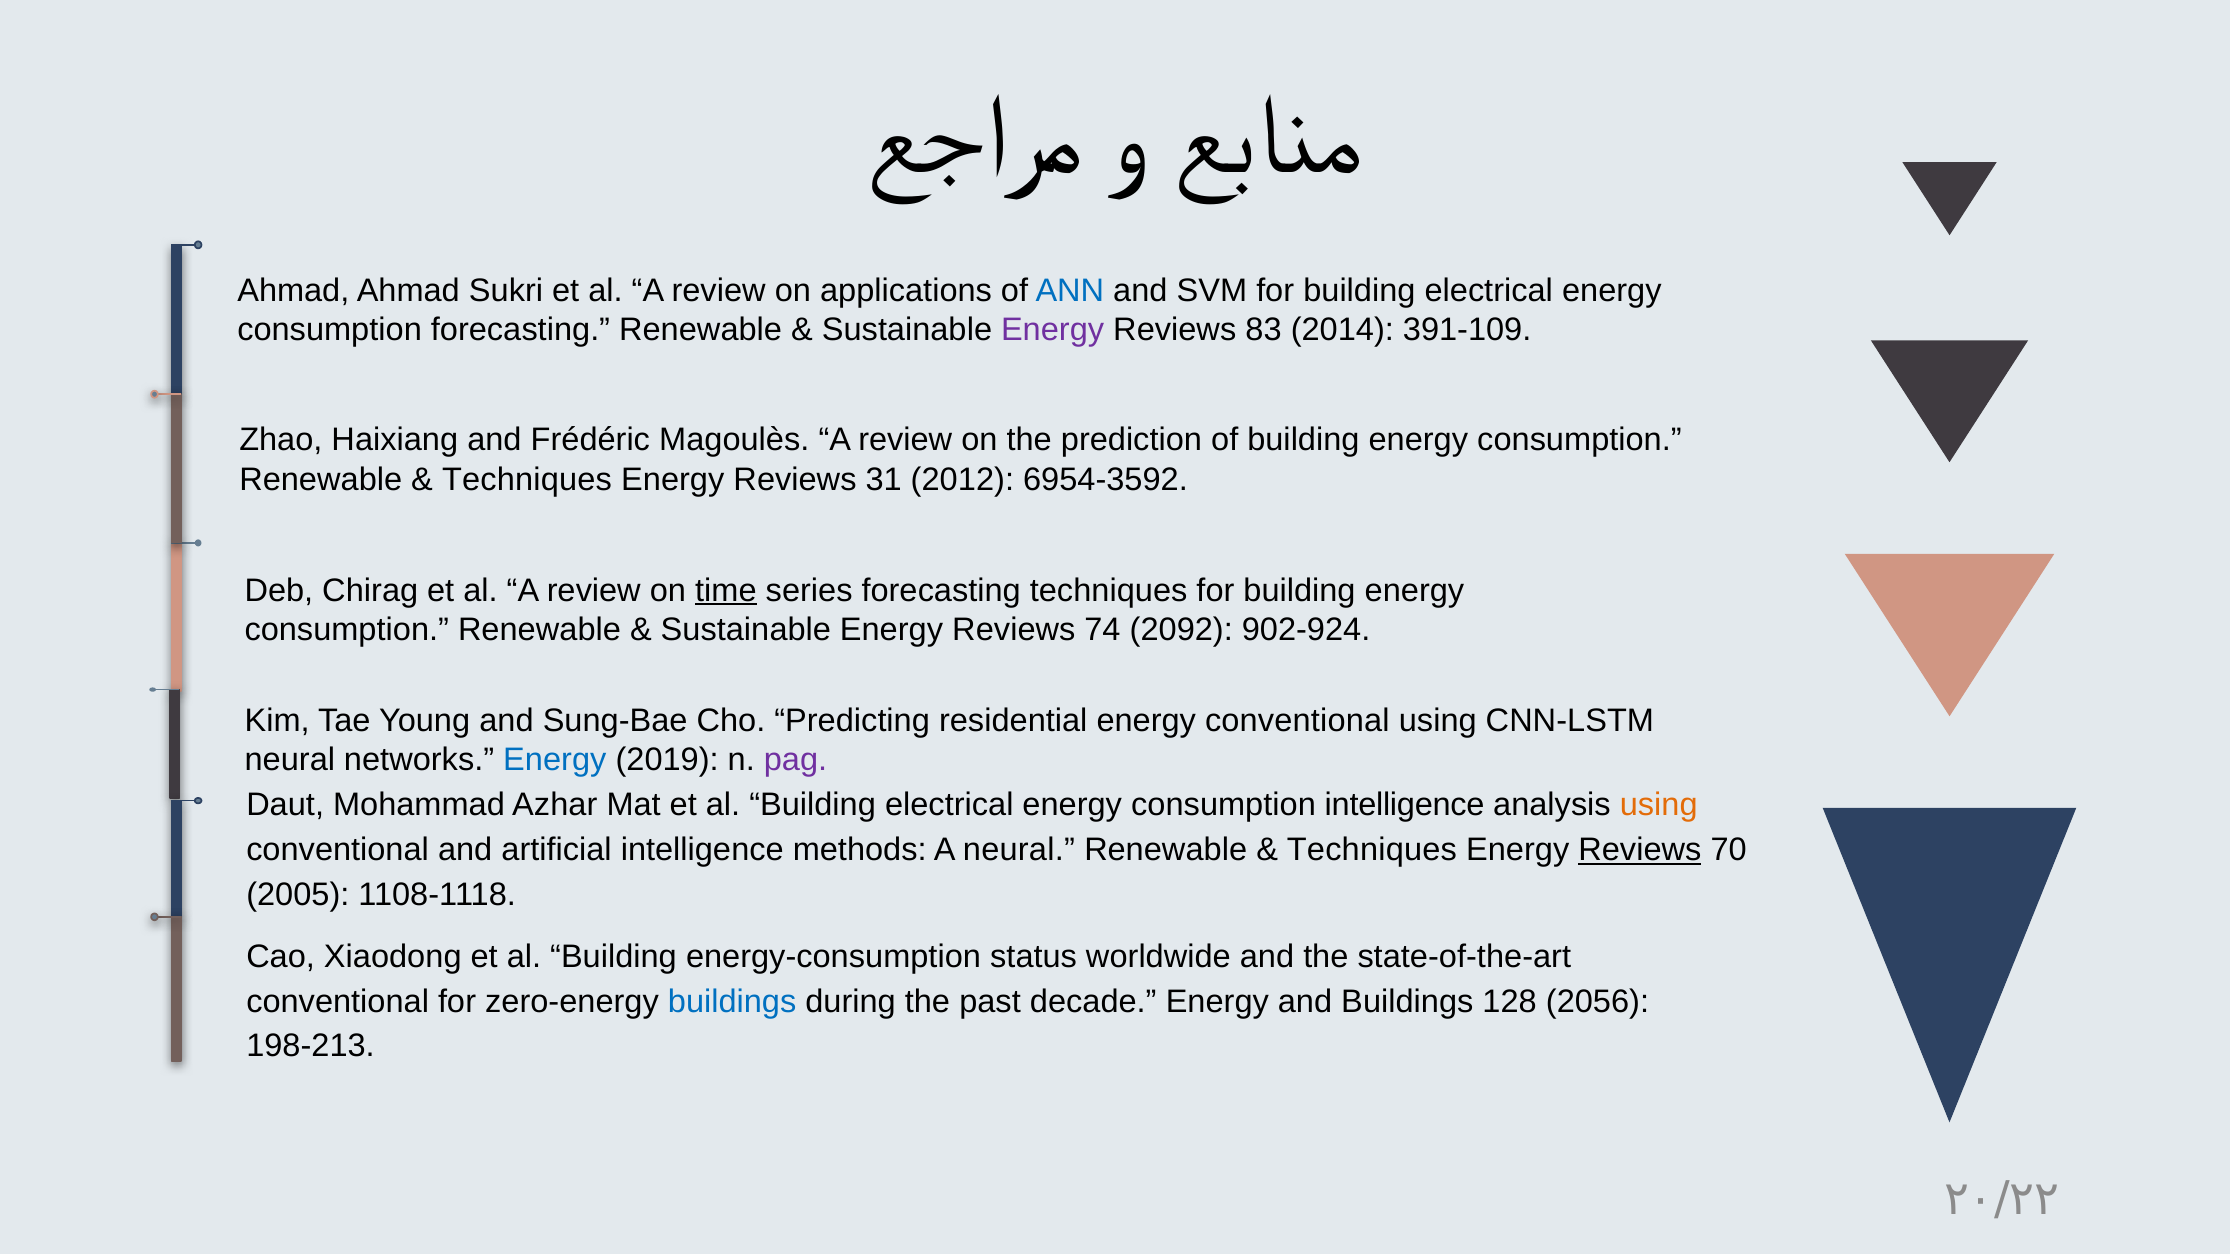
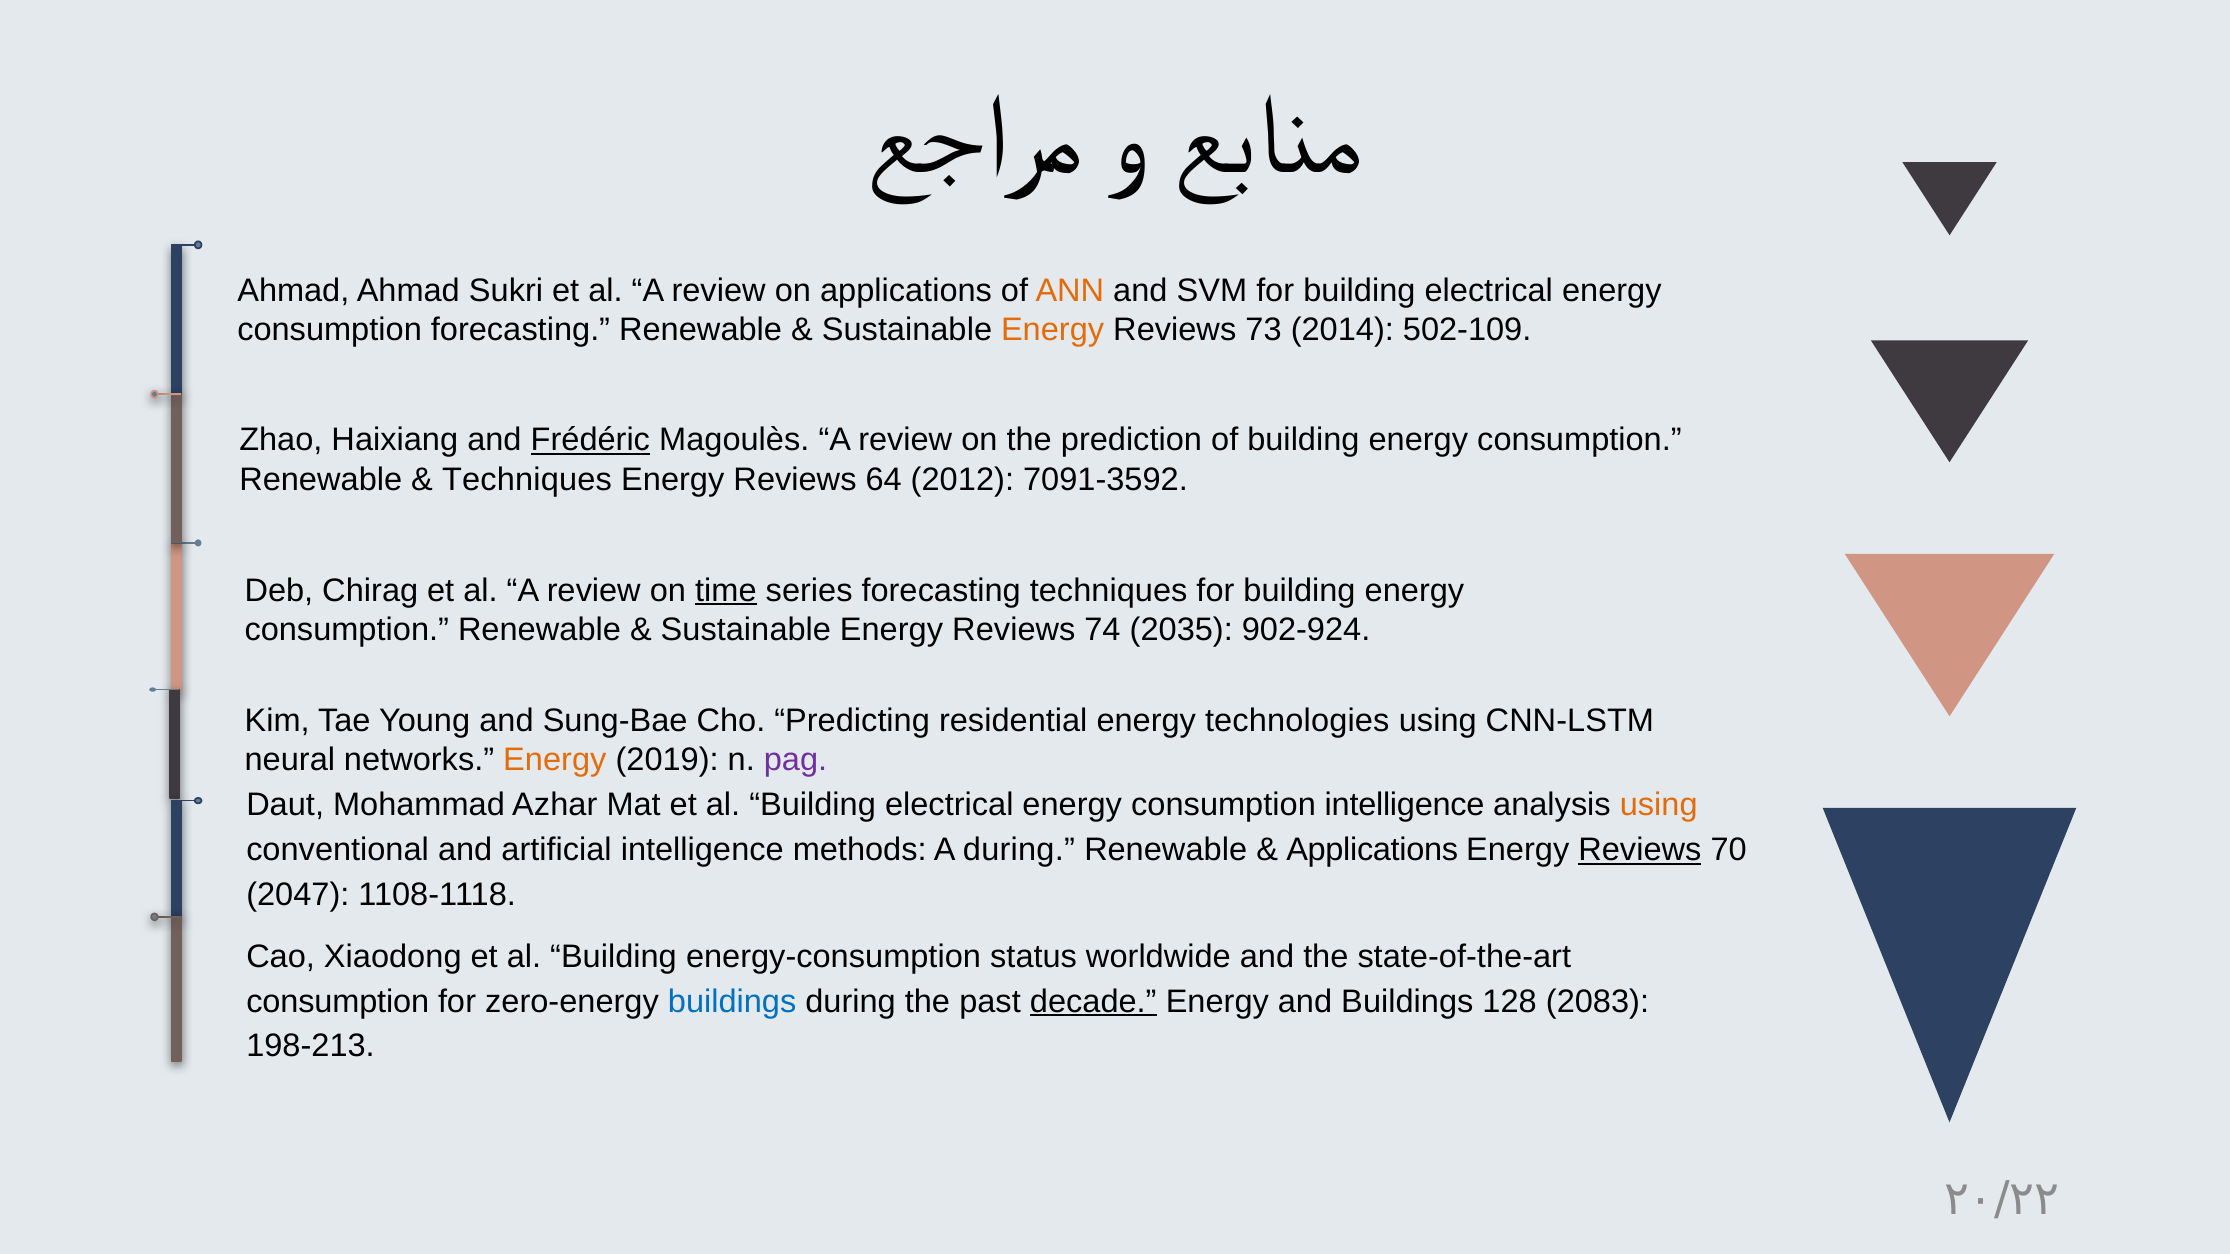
ANN colour: blue -> orange
Energy at (1053, 329) colour: purple -> orange
83: 83 -> 73
391-109: 391-109 -> 502-109
Frédéric underline: none -> present
31: 31 -> 64
6954-3592: 6954-3592 -> 7091-3592
2092: 2092 -> 2035
energy conventional: conventional -> technologies
Energy at (555, 760) colour: blue -> orange
A neural: neural -> during
Techniques at (1372, 850): Techniques -> Applications
2005: 2005 -> 2047
conventional at (338, 1002): conventional -> consumption
decade underline: none -> present
2056: 2056 -> 2083
